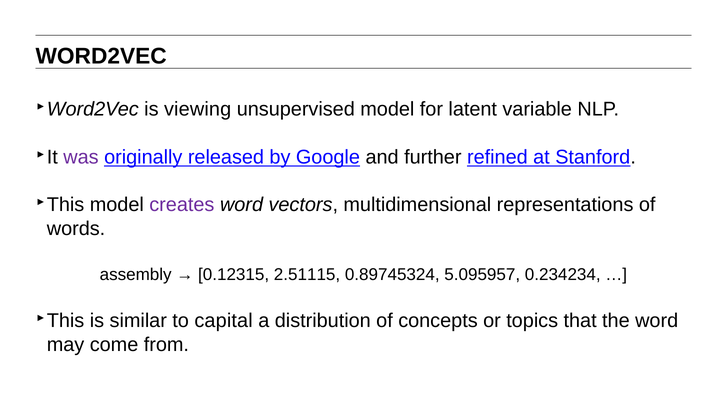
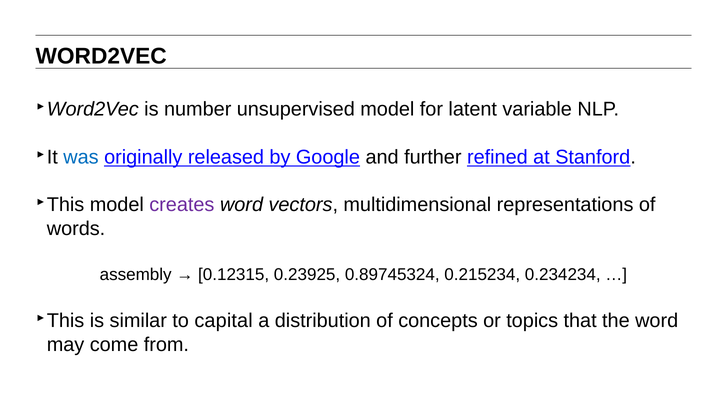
viewing: viewing -> number
was colour: purple -> blue
2.51115: 2.51115 -> 0.23925
5.095957: 5.095957 -> 0.215234
